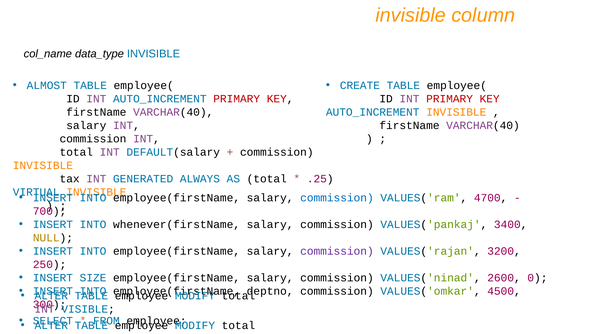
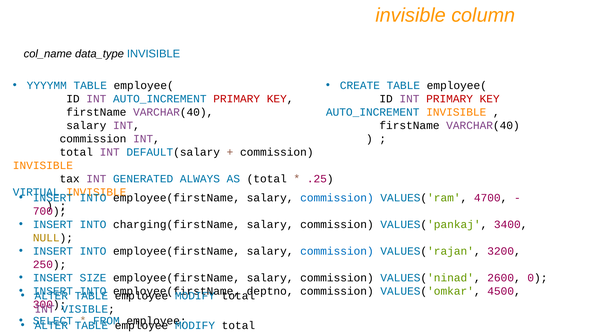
ALMOST: ALMOST -> YYYYMM
whenever(firstName: whenever(firstName -> charging(firstName
commission at (337, 251) colour: purple -> blue
